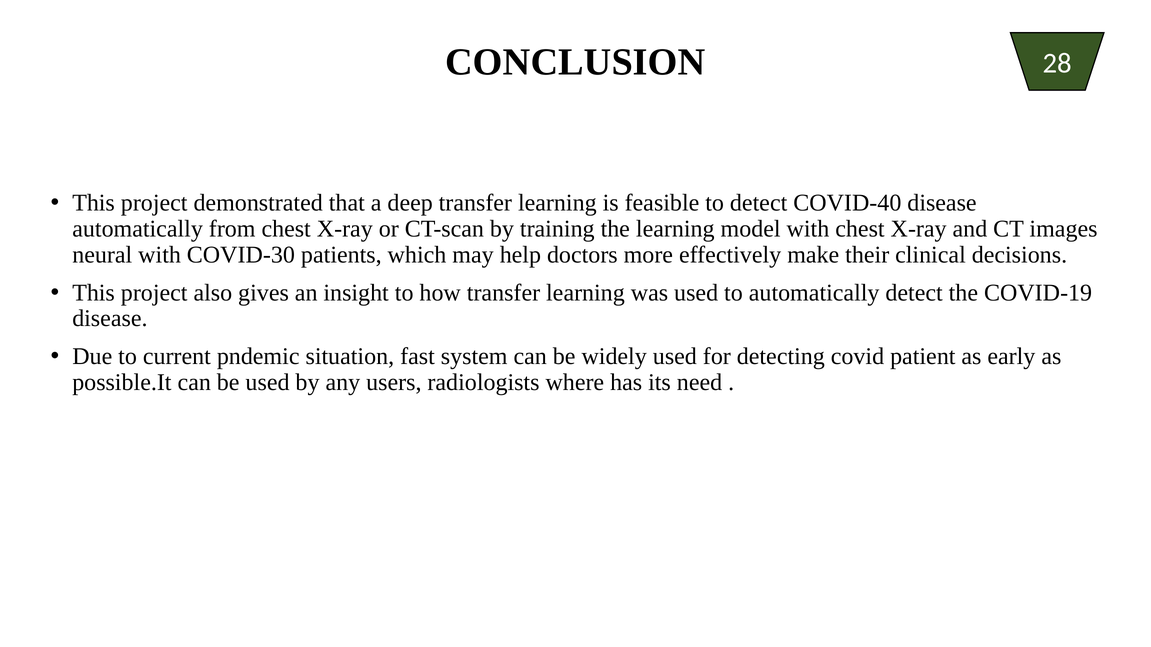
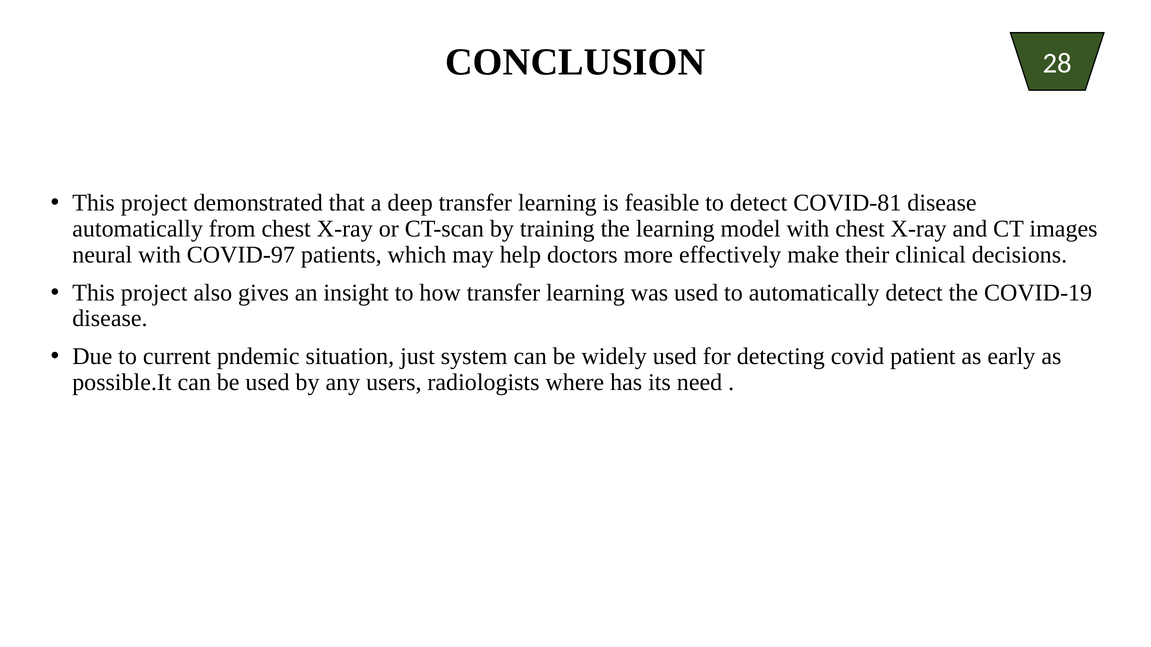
COVID-40: COVID-40 -> COVID-81
COVID-30: COVID-30 -> COVID-97
fast: fast -> just
